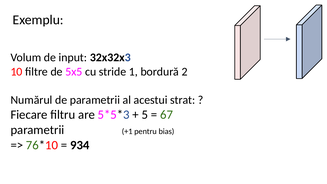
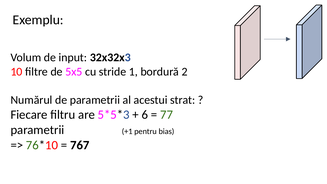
5: 5 -> 6
67: 67 -> 77
934: 934 -> 767
